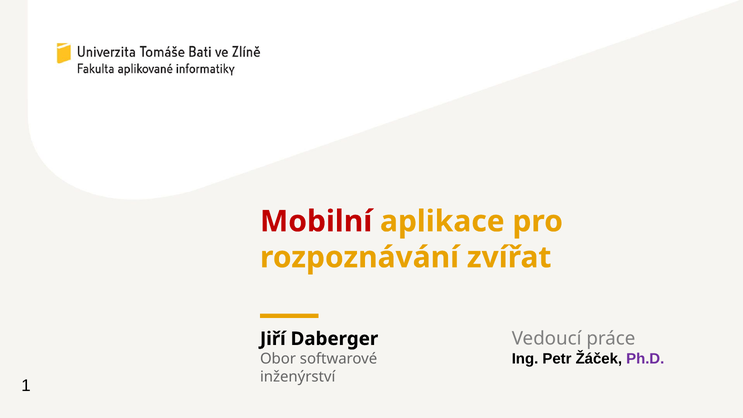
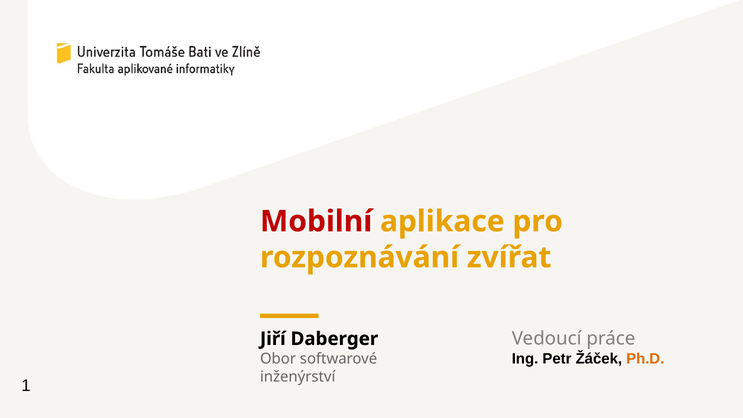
Ph.D colour: purple -> orange
